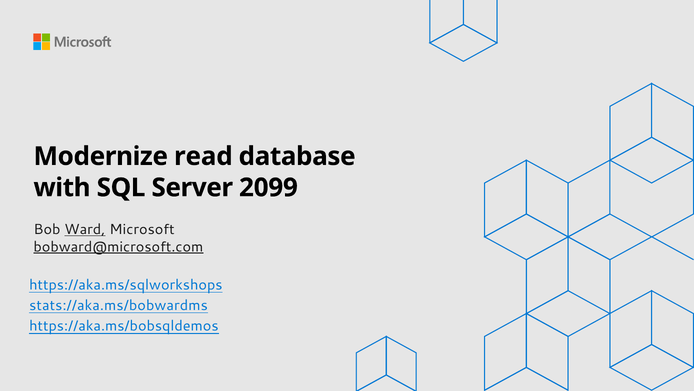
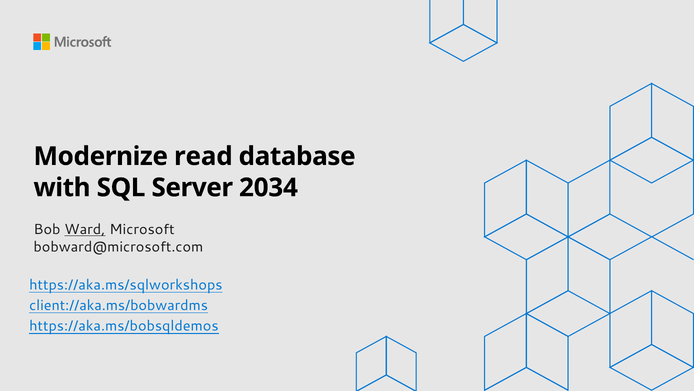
2099: 2099 -> 2034
bobward@microsoft.com underline: present -> none
stats://aka.ms/bobwardms: stats://aka.ms/bobwardms -> client://aka.ms/bobwardms
